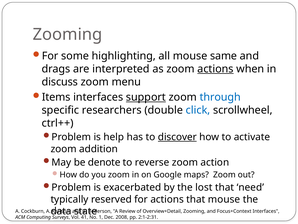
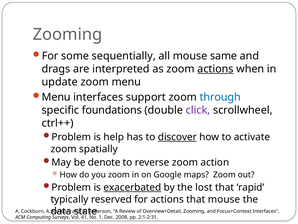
highlighting: highlighting -> sequentially
discuss: discuss -> update
Items at (56, 97): Items -> Menu
support underline: present -> none
researchers: researchers -> foundations
click colour: blue -> purple
addition: addition -> spatially
exacerbated underline: none -> present
need: need -> rapid
